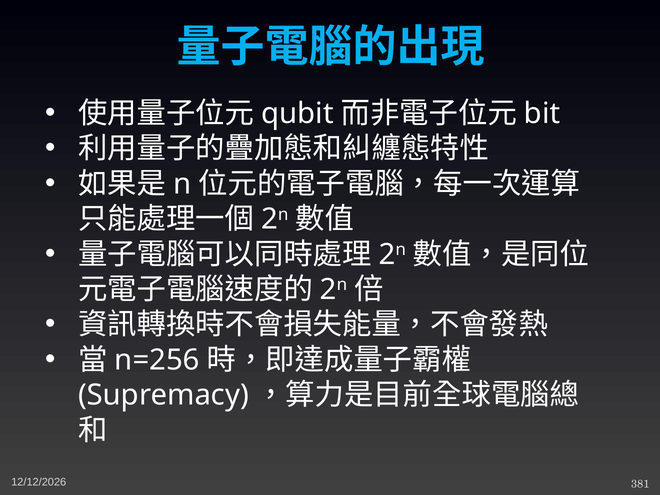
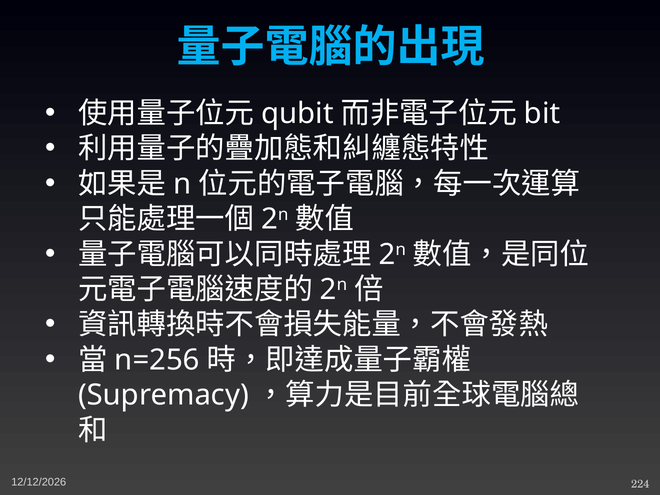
381: 381 -> 224
